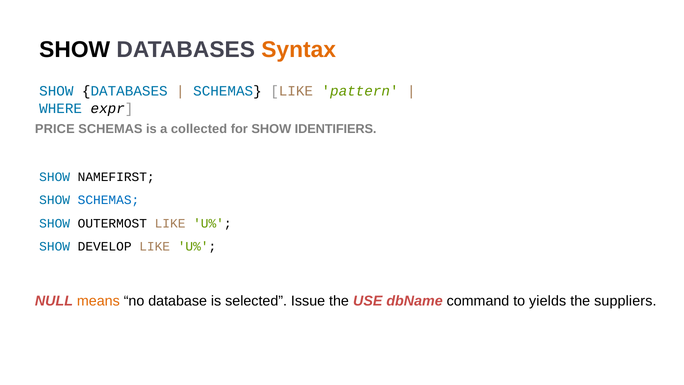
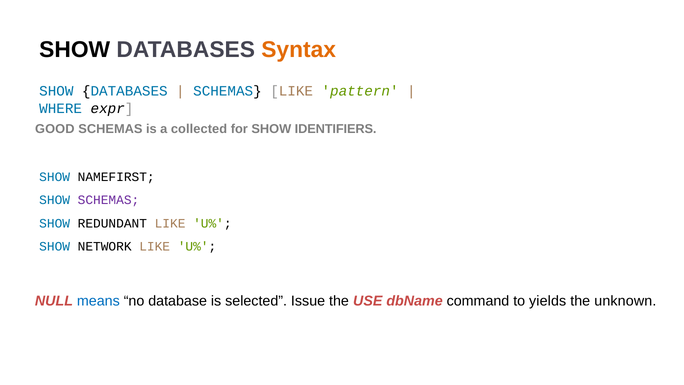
PRICE: PRICE -> GOOD
SCHEMAS at (108, 200) colour: blue -> purple
OUTERMOST: OUTERMOST -> REDUNDANT
DEVELOP: DEVELOP -> NETWORK
means colour: orange -> blue
suppliers: suppliers -> unknown
